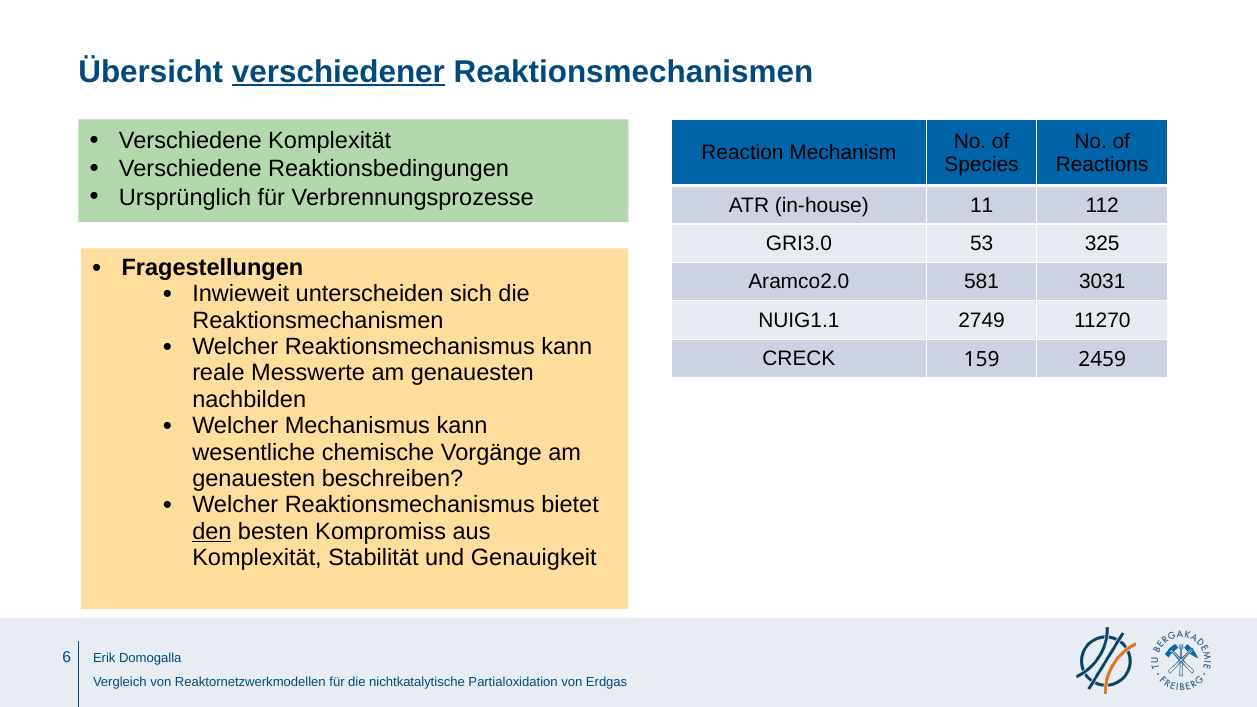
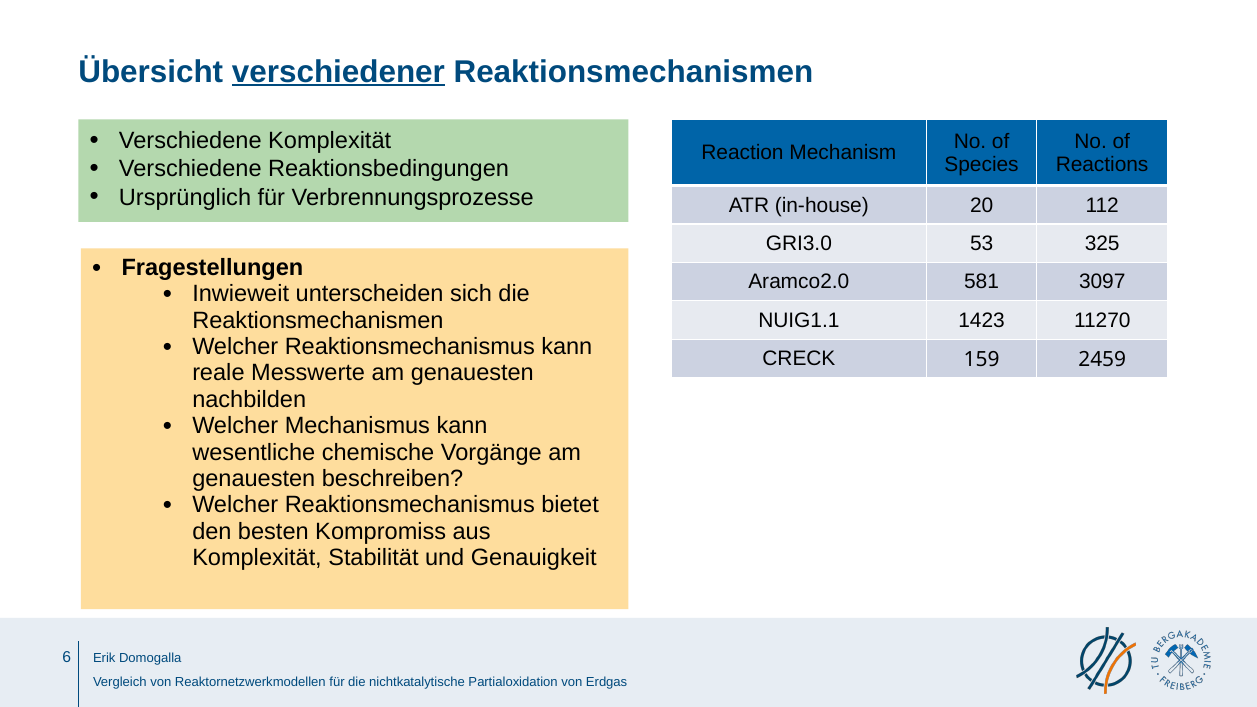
11: 11 -> 20
3031: 3031 -> 3097
2749: 2749 -> 1423
den underline: present -> none
